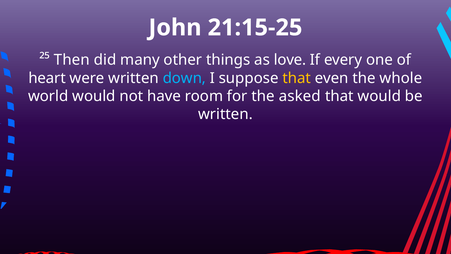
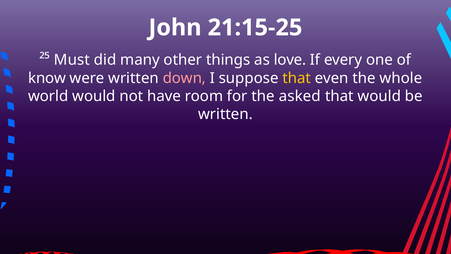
Then: Then -> Must
heart: heart -> know
down colour: light blue -> pink
